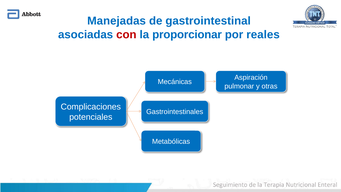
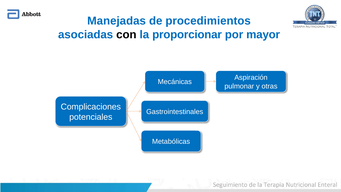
gastrointestinal: gastrointestinal -> procedimientos
con colour: red -> black
reales: reales -> mayor
